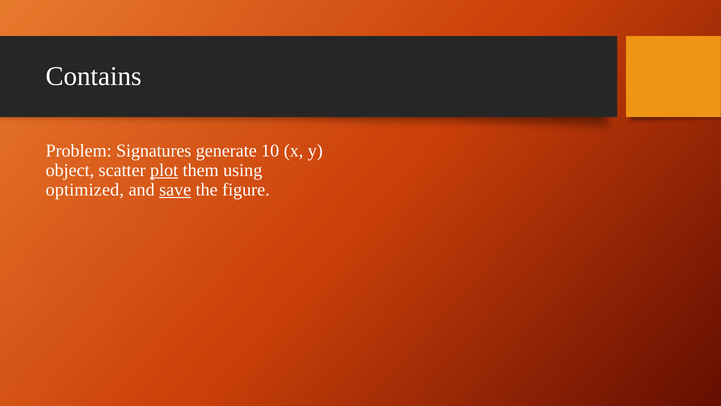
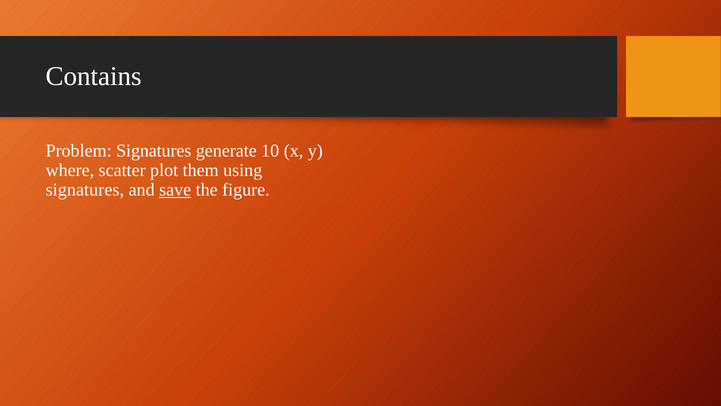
object: object -> where
plot underline: present -> none
optimized at (85, 189): optimized -> signatures
